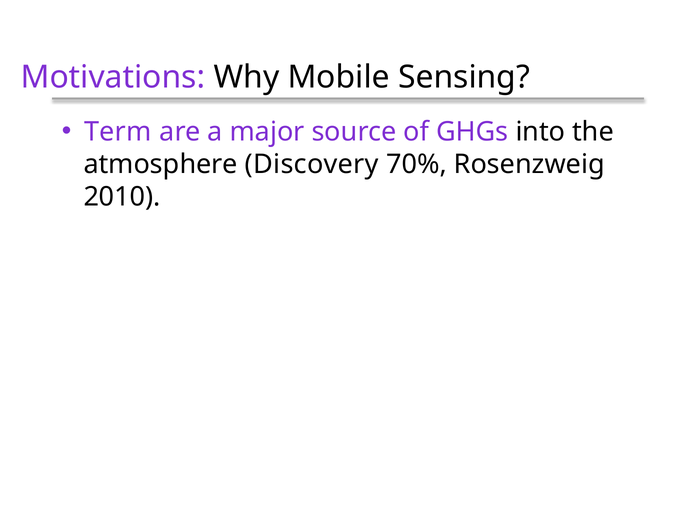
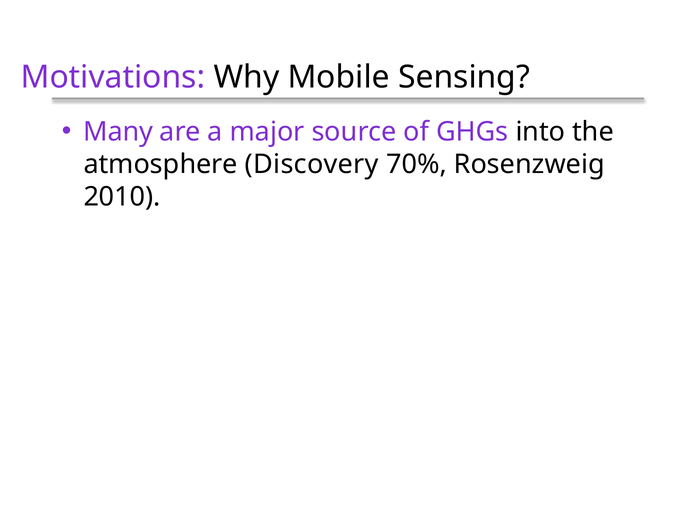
Term: Term -> Many
